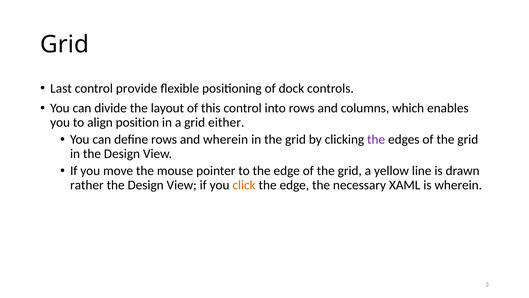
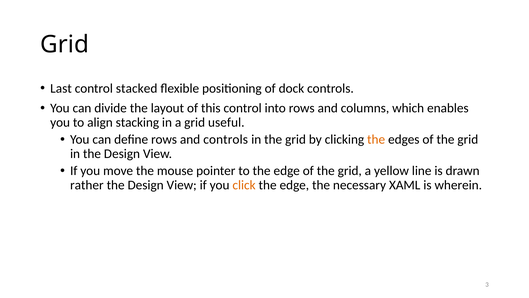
provide: provide -> stacked
position: position -> stacking
either: either -> useful
and wherein: wherein -> controls
the at (376, 139) colour: purple -> orange
